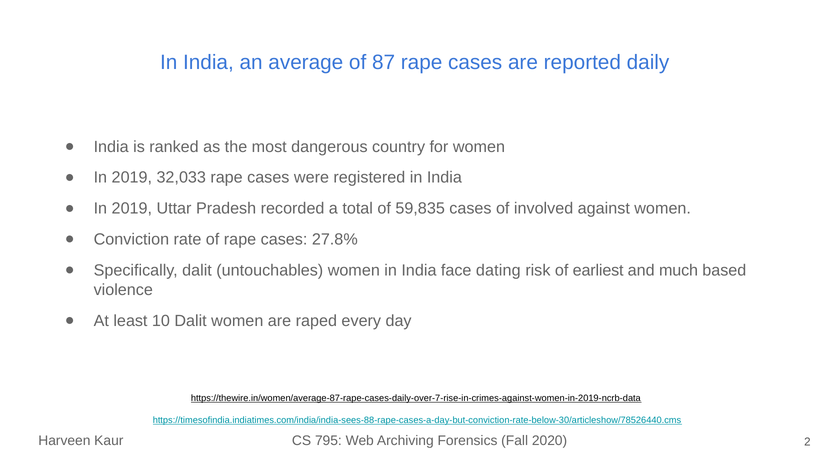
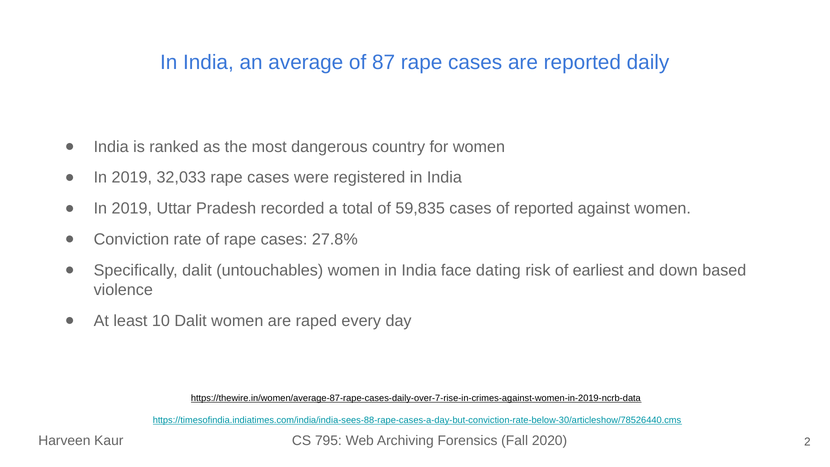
of involved: involved -> reported
much: much -> down
